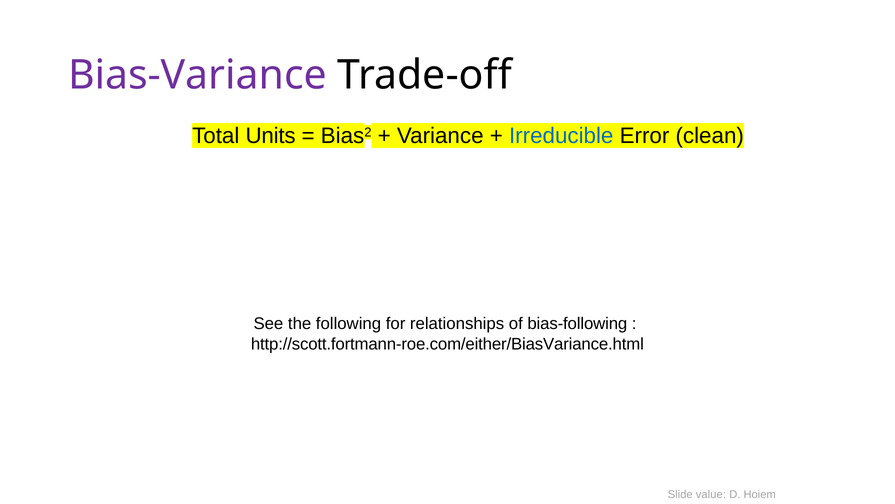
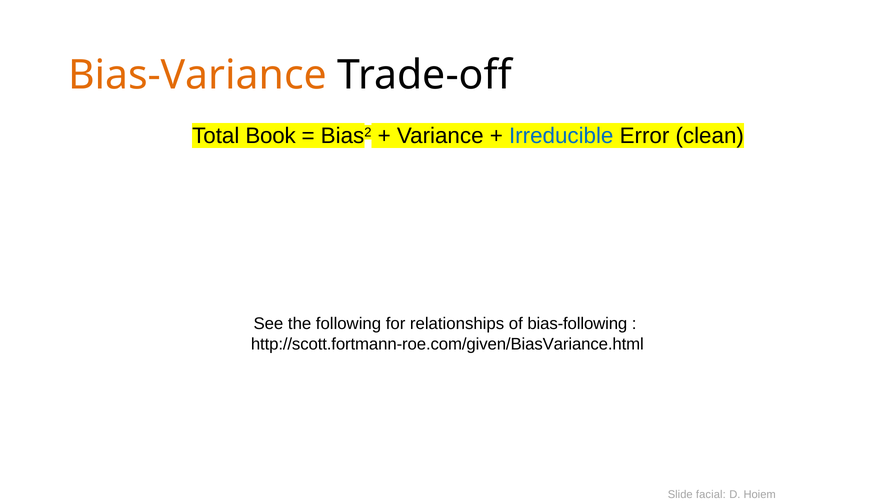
Bias-Variance colour: purple -> orange
Units: Units -> Book
http://scott.fortmann-roe.com/either/BiasVariance.html: http://scott.fortmann-roe.com/either/BiasVariance.html -> http://scott.fortmann-roe.com/given/BiasVariance.html
value: value -> facial
